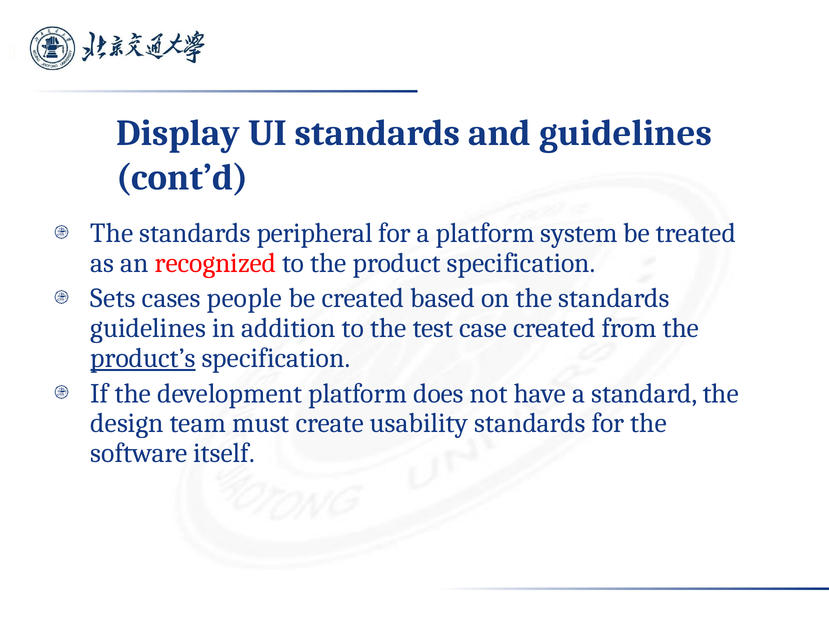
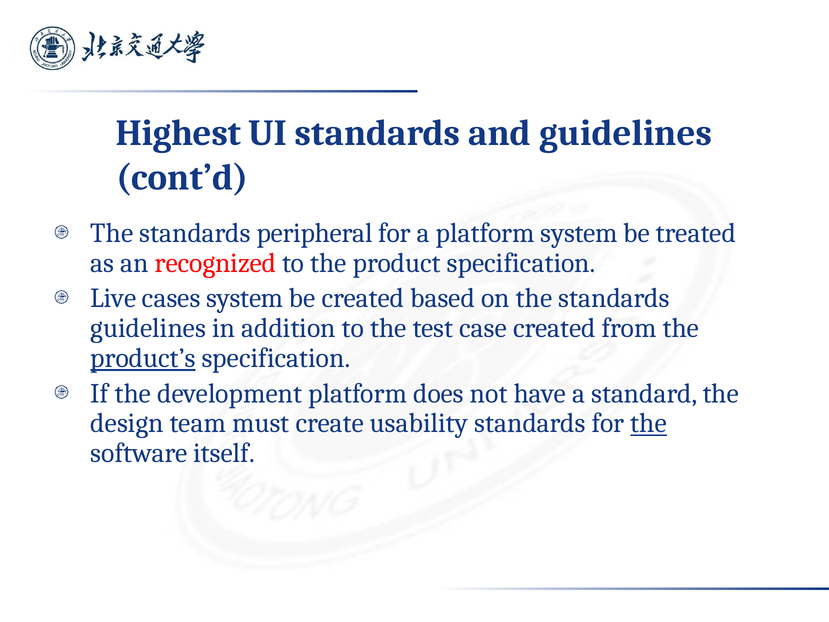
Display: Display -> Highest
Sets: Sets -> Live
cases people: people -> system
the at (649, 423) underline: none -> present
